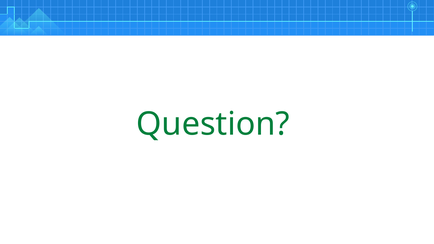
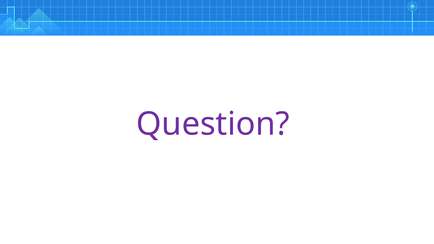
Question colour: green -> purple
